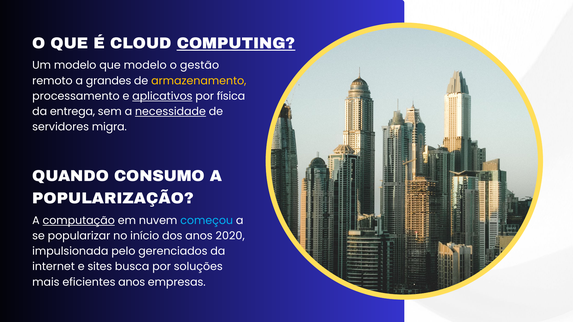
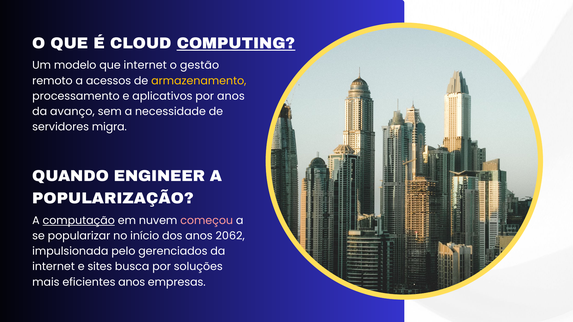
que modelo: modelo -> internet
grandes: grandes -> acessos
aplicativos underline: present -> none
por física: física -> anos
entrega: entrega -> avanço
necessidade underline: present -> none
CONSUMO: CONSUMO -> ENGINEER
começou colour: light blue -> pink
2020: 2020 -> 2062
